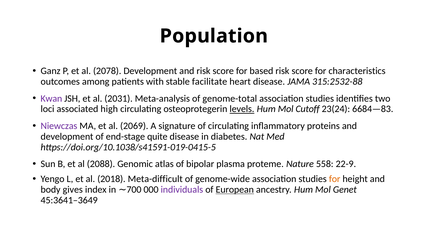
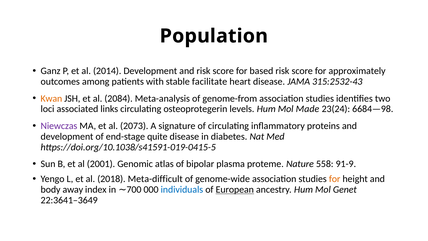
2078: 2078 -> 2014
characteristics: characteristics -> approximately
315:2532-88: 315:2532-88 -> 315:2532-43
Kwan colour: purple -> orange
2031: 2031 -> 2084
genome-total: genome-total -> genome-from
high: high -> links
levels underline: present -> none
Cutoff: Cutoff -> Made
6684—83: 6684—83 -> 6684—98
2069: 2069 -> 2073
2088: 2088 -> 2001
22-9: 22-9 -> 91-9
gives: gives -> away
individuals colour: purple -> blue
45:3641–3649: 45:3641–3649 -> 22:3641–3649
